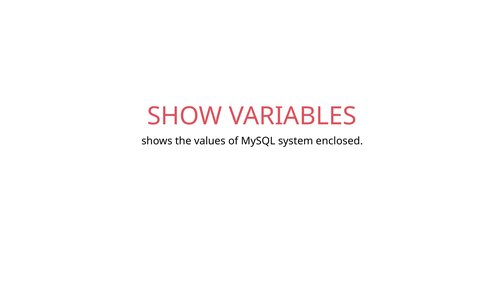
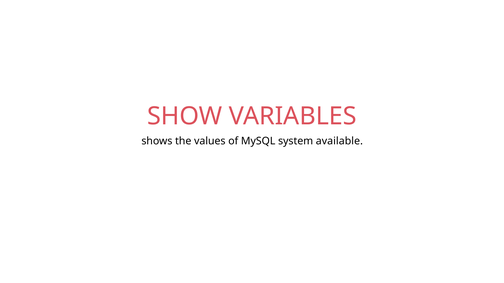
enclosed: enclosed -> available
